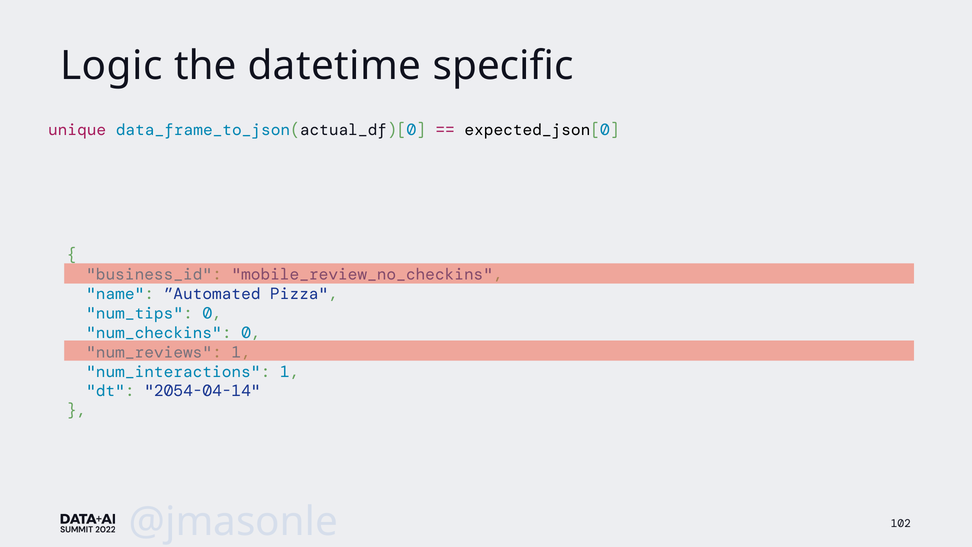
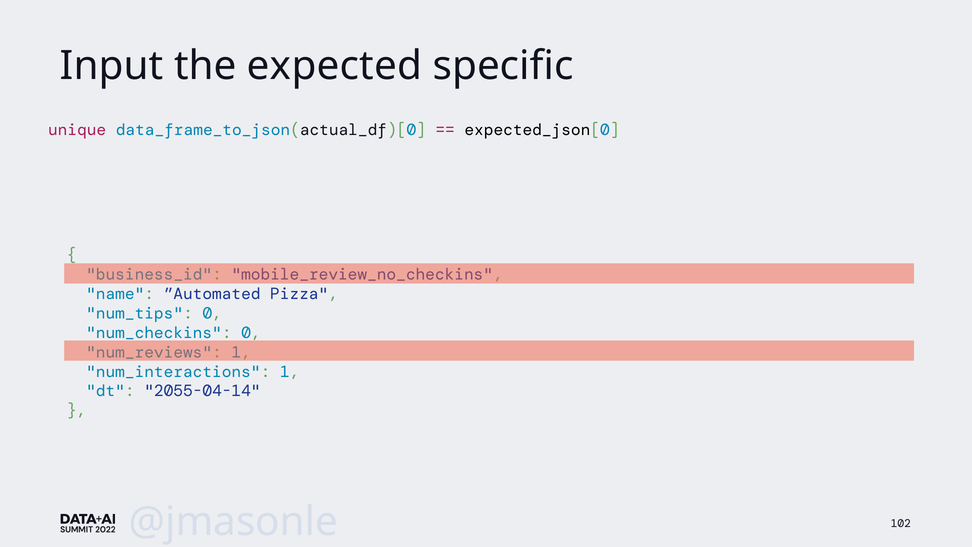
Logic: Logic -> Input
datetime: datetime -> expected
2054-04-14: 2054-04-14 -> 2055-04-14
